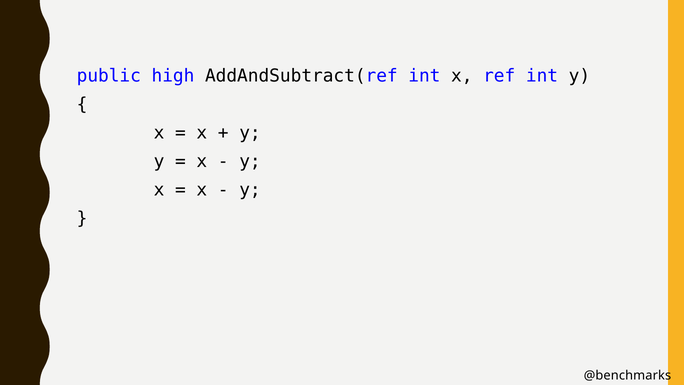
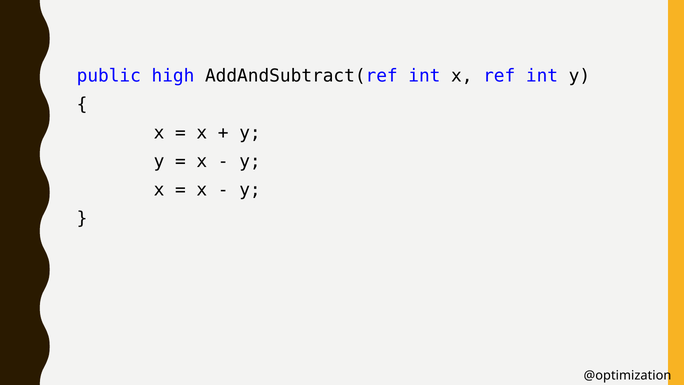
@benchmarks: @benchmarks -> @optimization
